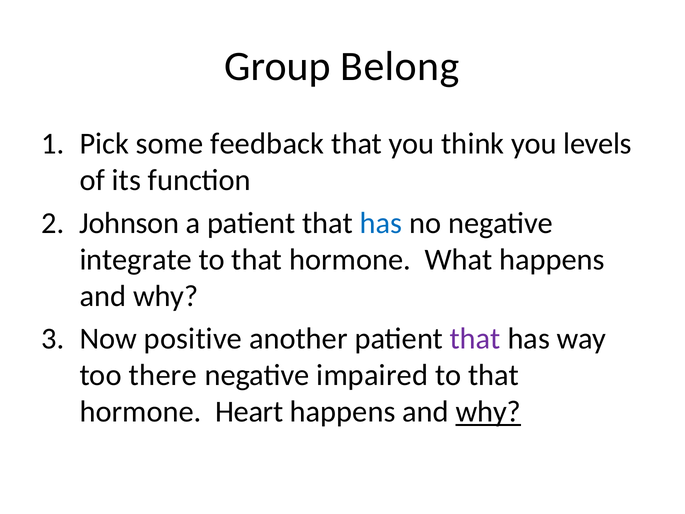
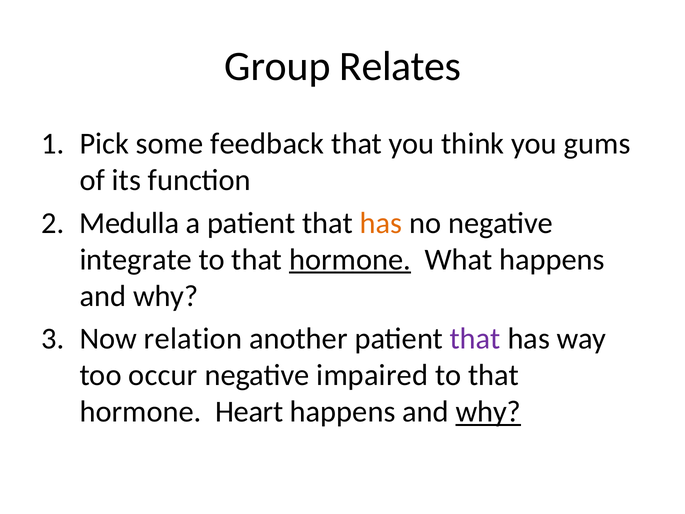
Belong: Belong -> Relates
levels: levels -> gums
Johnson: Johnson -> Medulla
has at (381, 223) colour: blue -> orange
hormone at (350, 259) underline: none -> present
positive: positive -> relation
there: there -> occur
